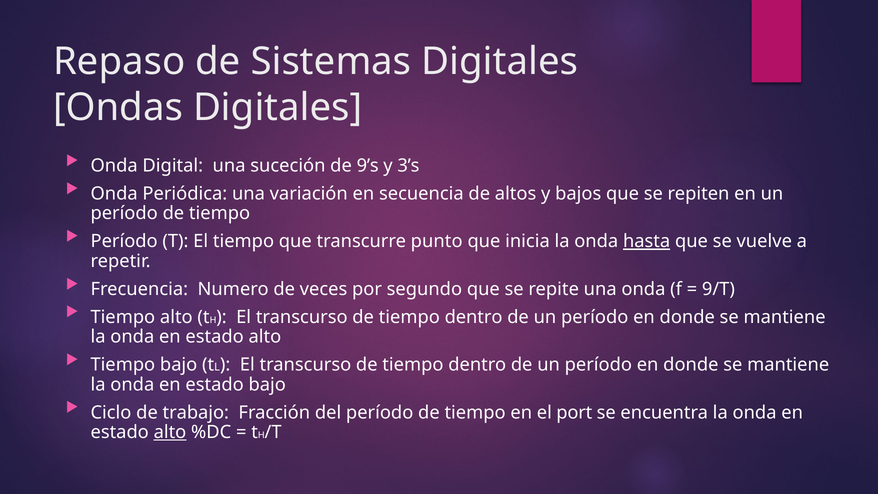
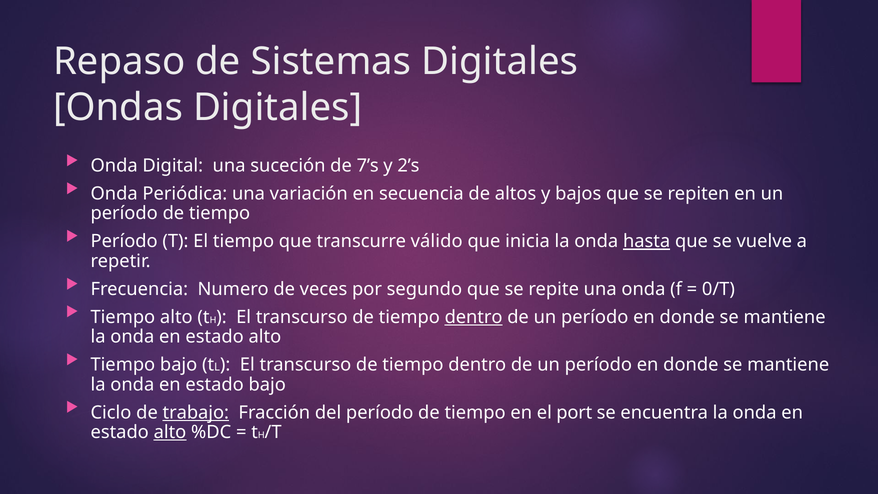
9’s: 9’s -> 7’s
3’s: 3’s -> 2’s
punto: punto -> válido
9/T: 9/T -> 0/T
dentro at (474, 317) underline: none -> present
trabajo underline: none -> present
